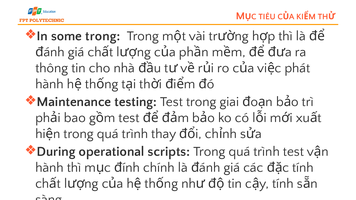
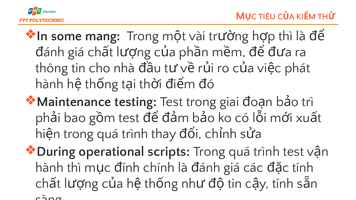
some trong: trong -> mang
